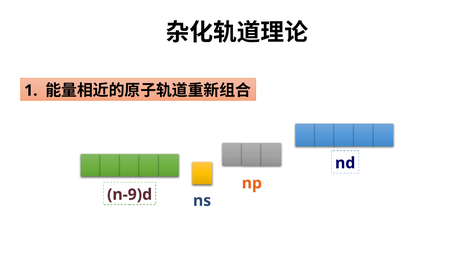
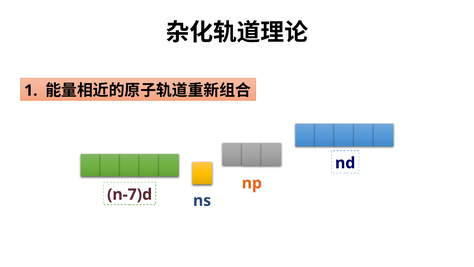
n-9)d: n-9)d -> n-7)d
